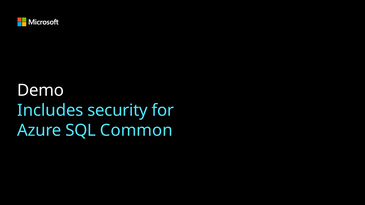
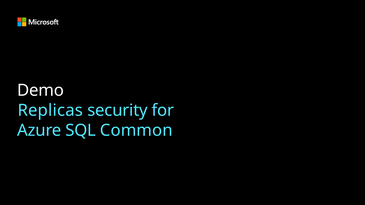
Includes: Includes -> Replicas
